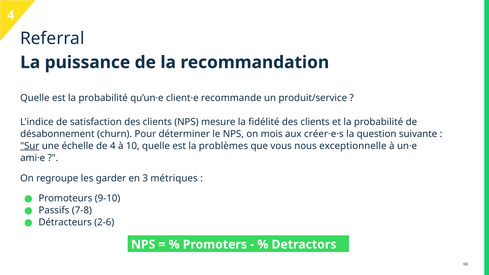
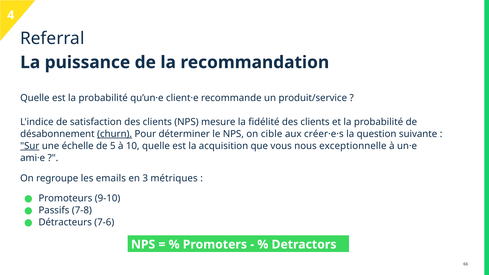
churn underline: none -> present
mois: mois -> cible
de 4: 4 -> 5
problèmes: problèmes -> acquisition
garder: garder -> emails
2-6: 2-6 -> 7-6
